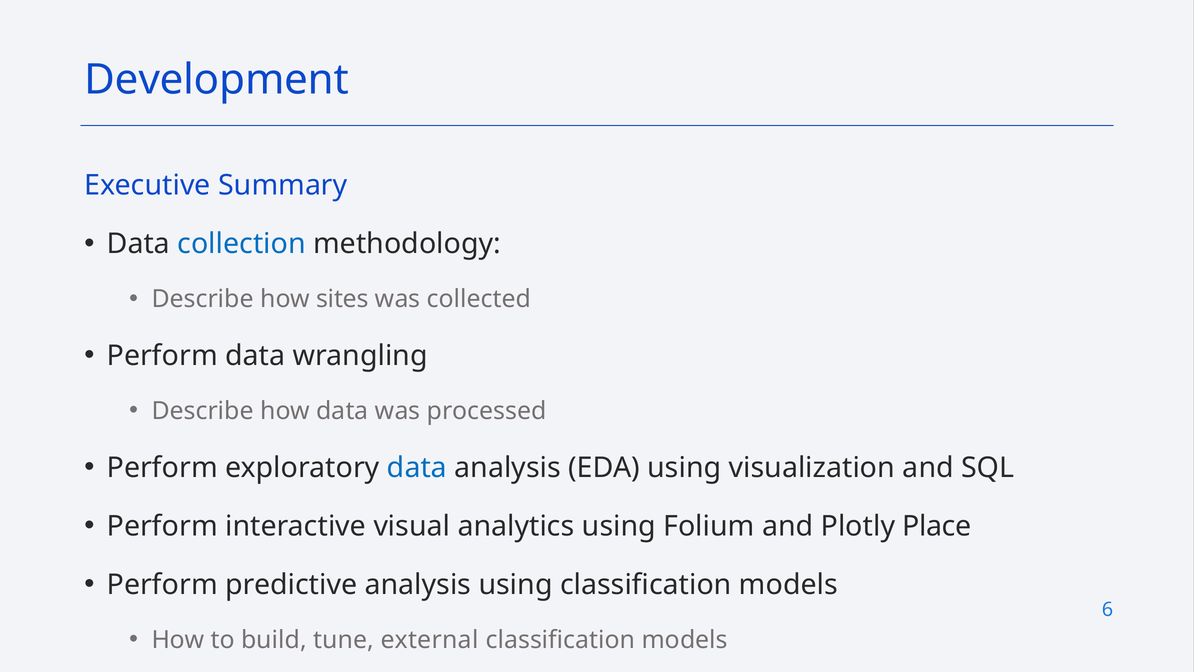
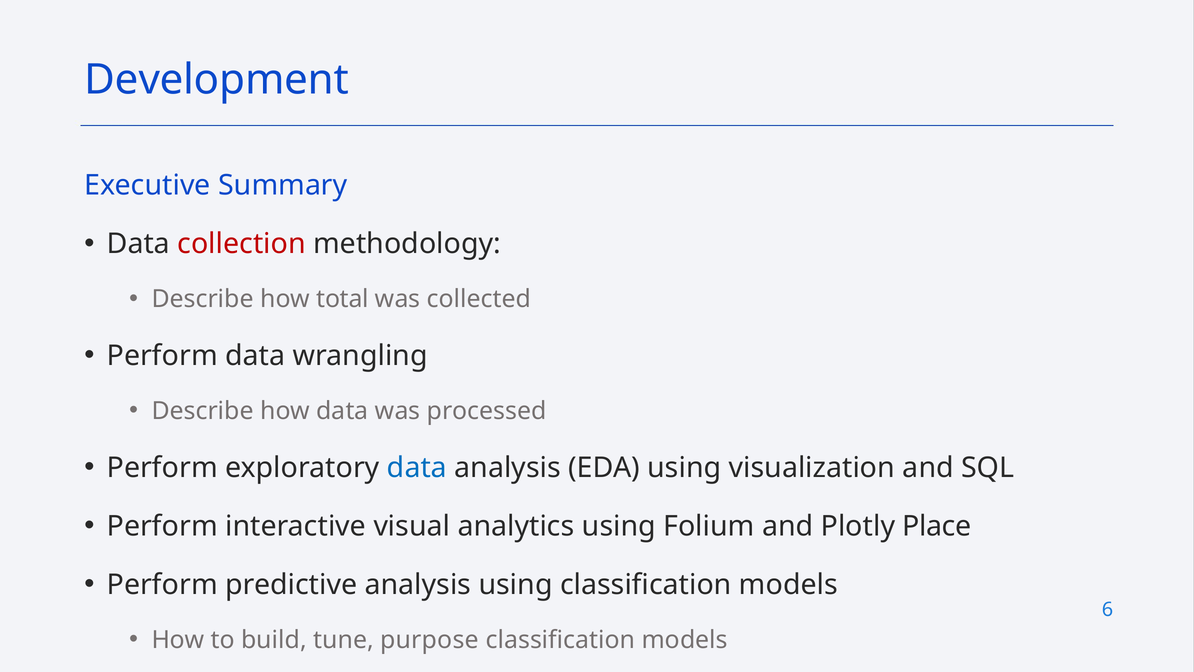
collection colour: blue -> red
sites: sites -> total
external: external -> purpose
